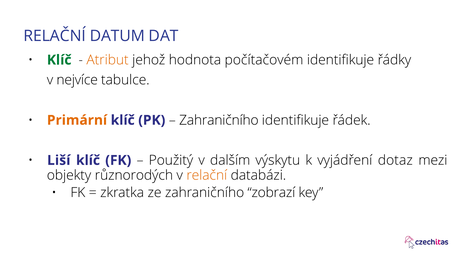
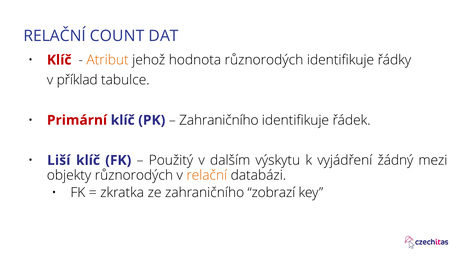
DATUM: DATUM -> COUNT
Klíč at (59, 60) colour: green -> red
hodnota počítačovém: počítačovém -> různorodých
nejvíce: nejvíce -> příklad
Primární colour: orange -> red
dotaz: dotaz -> žádný
